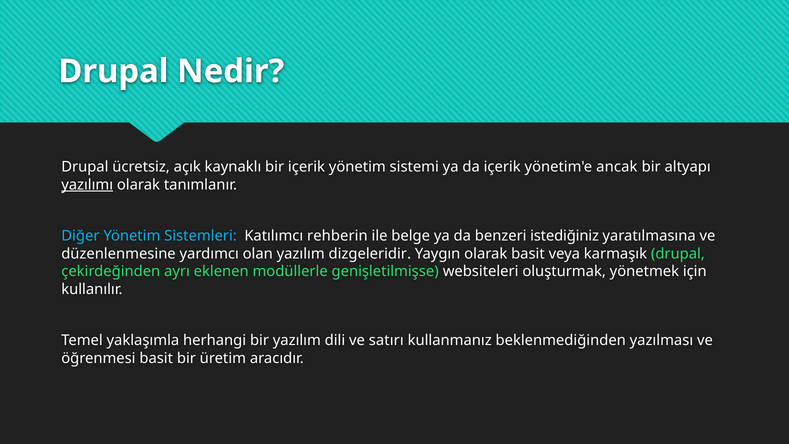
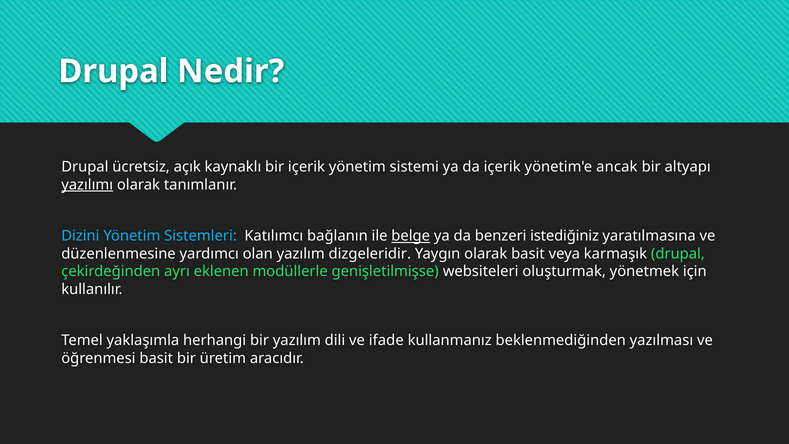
Diğer: Diğer -> Dizini
rehberin: rehberin -> bağlanın
belge underline: none -> present
satırı: satırı -> ifade
